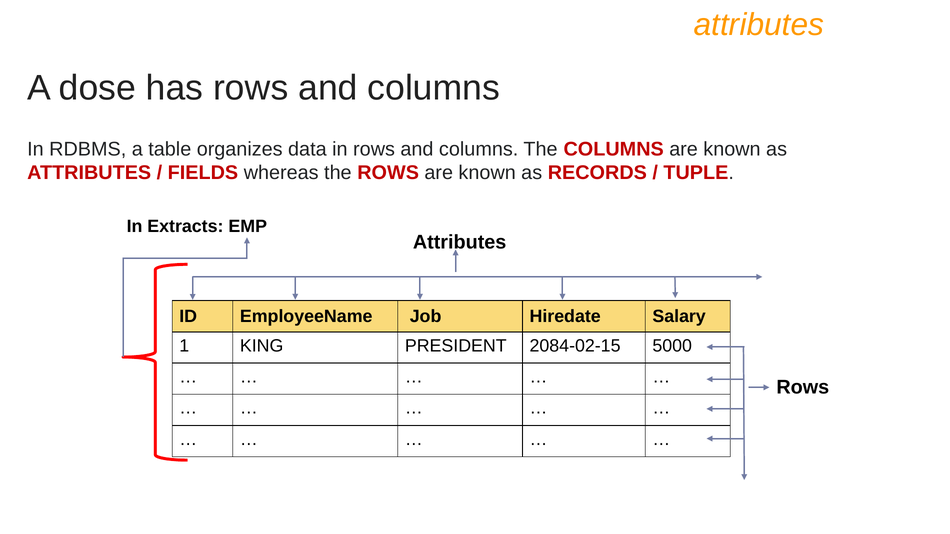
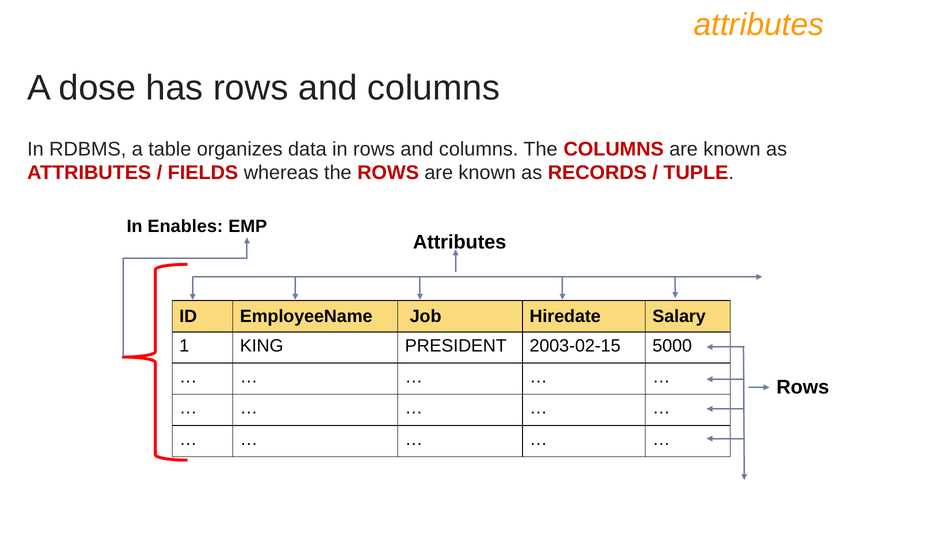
Extracts: Extracts -> Enables
2084-02-15: 2084-02-15 -> 2003-02-15
